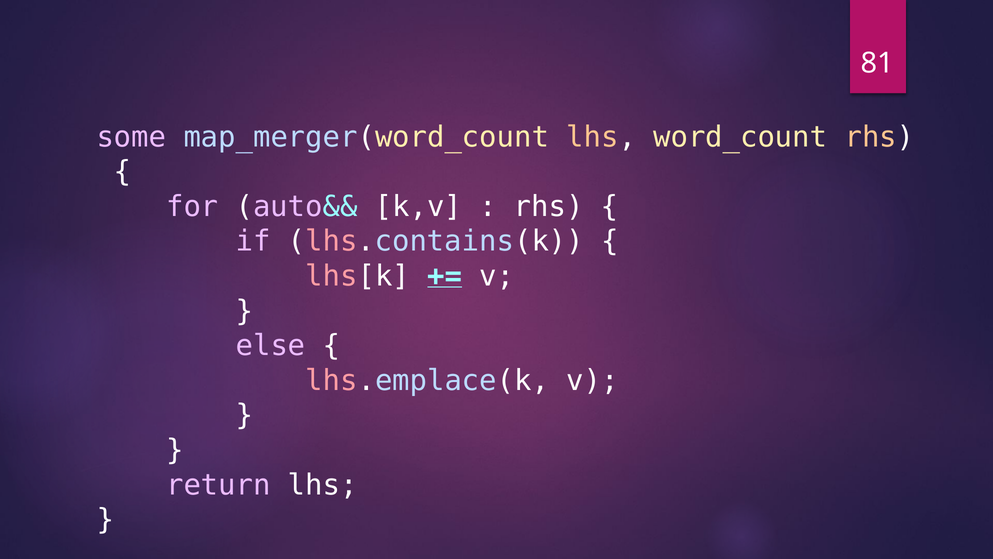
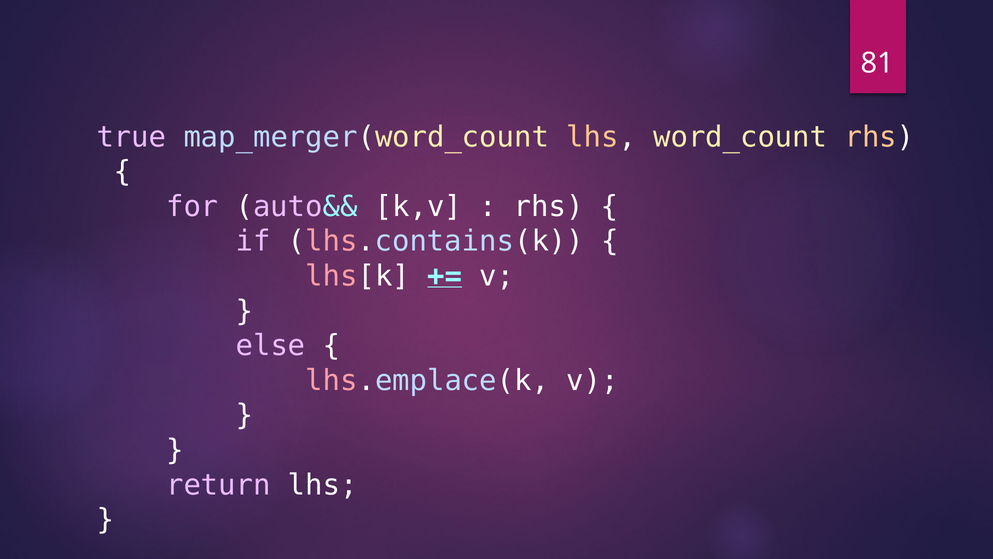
some: some -> true
